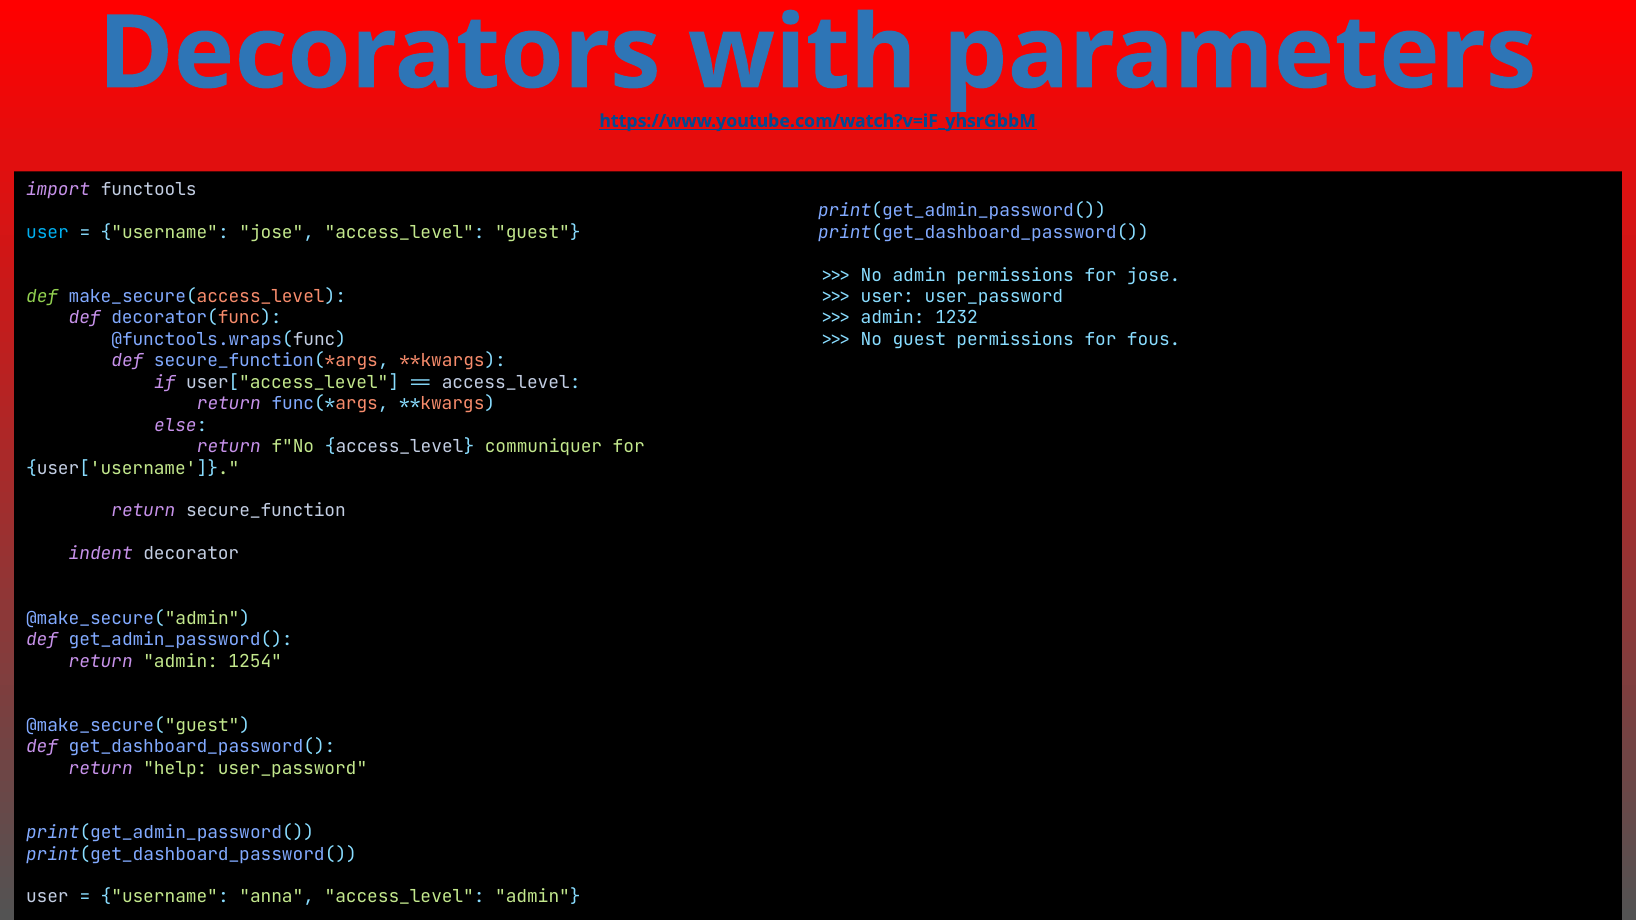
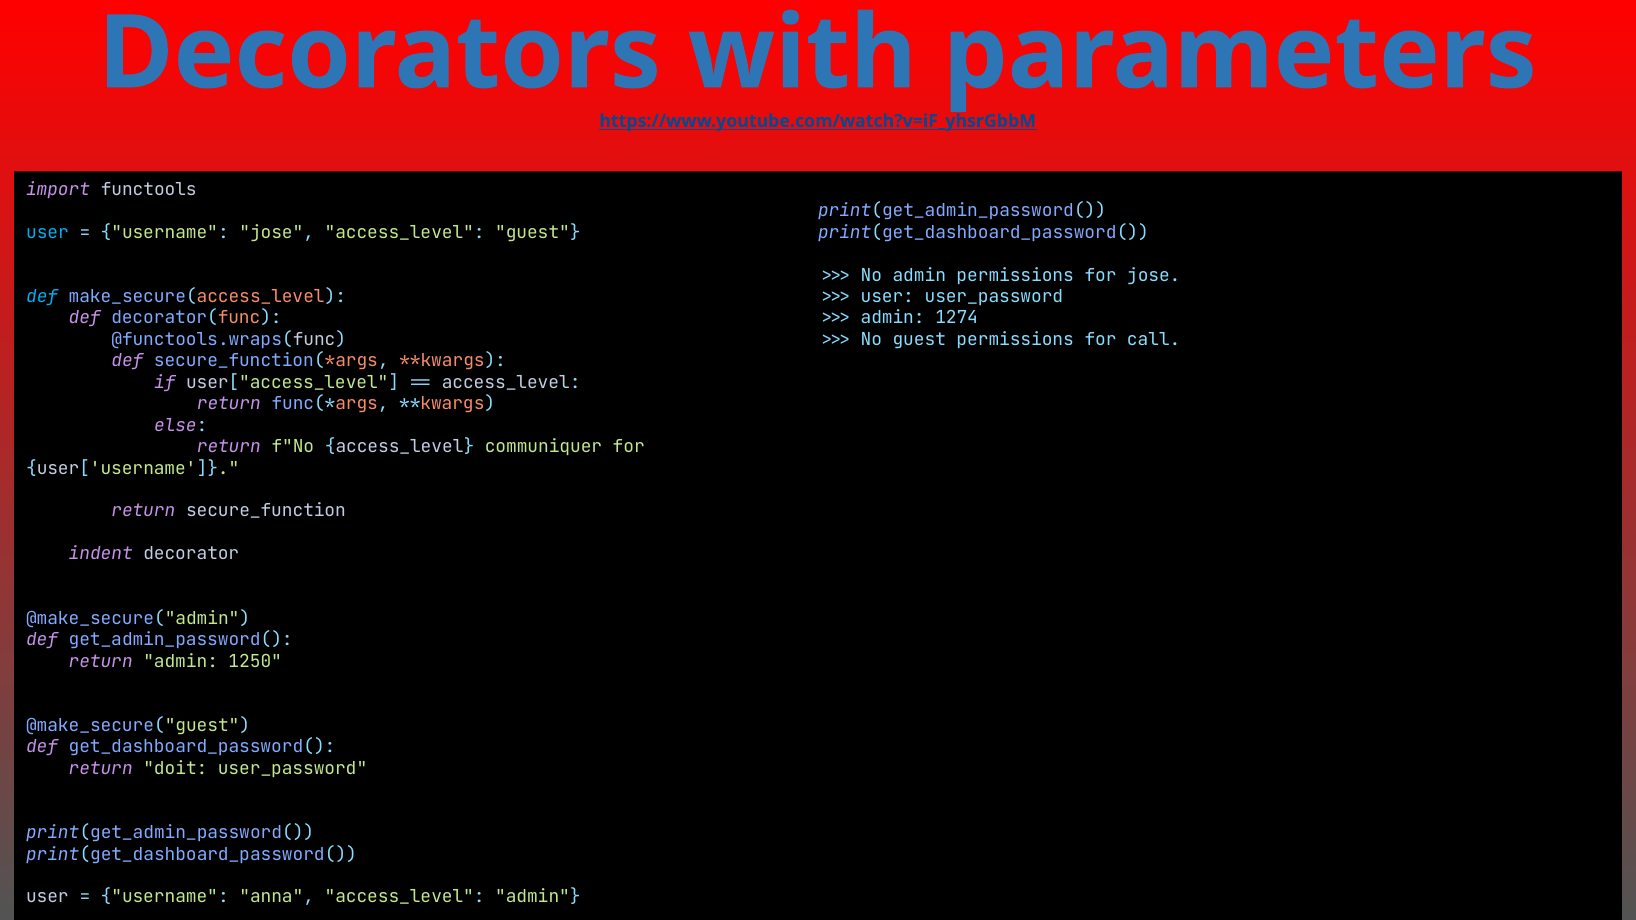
def at (42, 297) colour: light green -> light blue
1232: 1232 -> 1274
fous: fous -> call
1254: 1254 -> 1250
help: help -> doit
